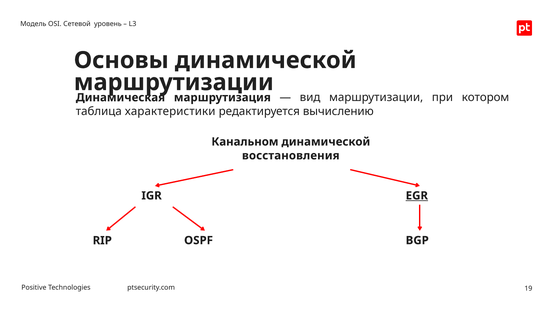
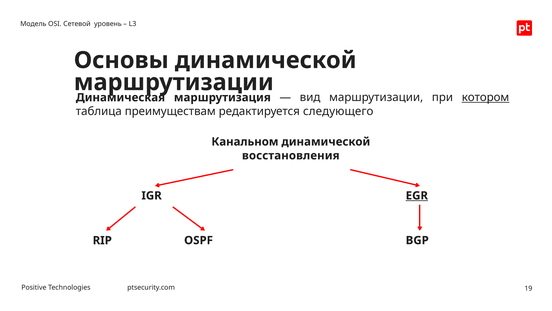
котором underline: none -> present
характеристики: характеристики -> преимуществам
вычислению: вычислению -> следующего
